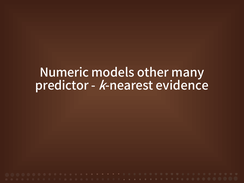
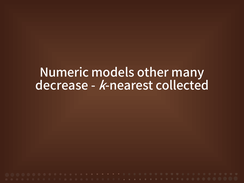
predictor: predictor -> decrease
evidence: evidence -> collected
